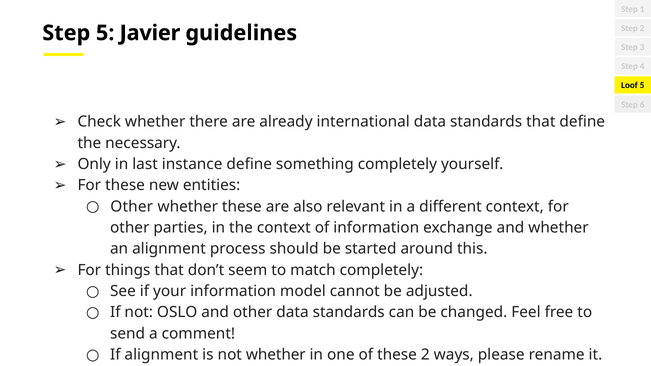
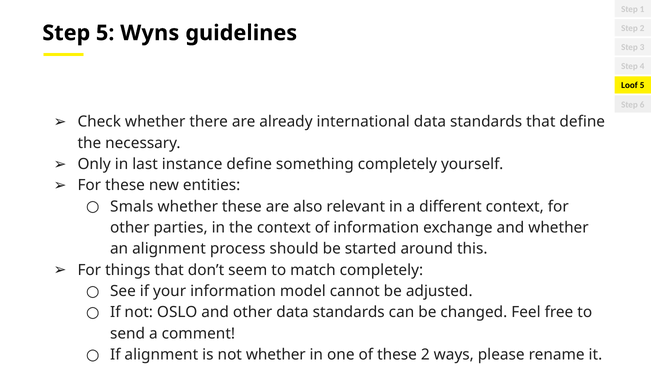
Javier: Javier -> Wyns
Other at (132, 207): Other -> Smals
